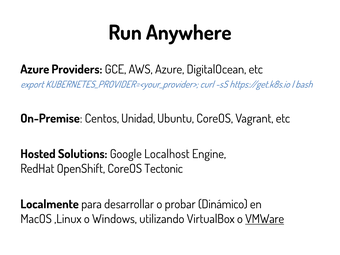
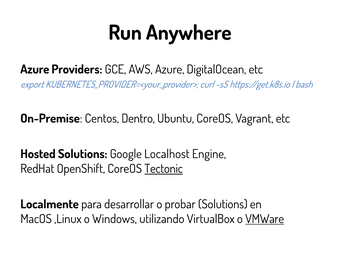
Unidad: Unidad -> Dentro
Tectonic underline: none -> present
probar Dinámico: Dinámico -> Solutions
